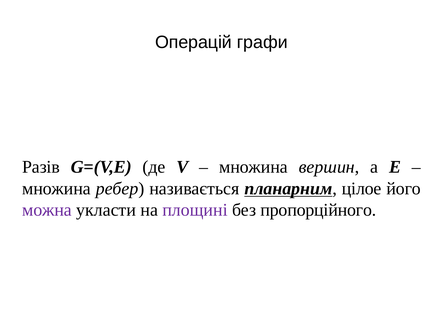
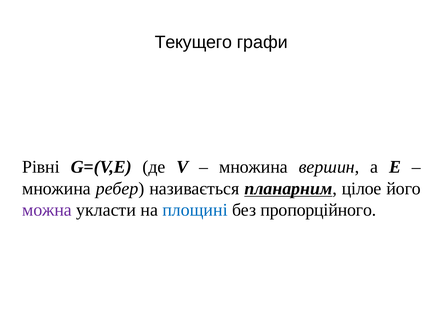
Операцій: Операцій -> Текущего
Разів: Разів -> Рівні
площині colour: purple -> blue
